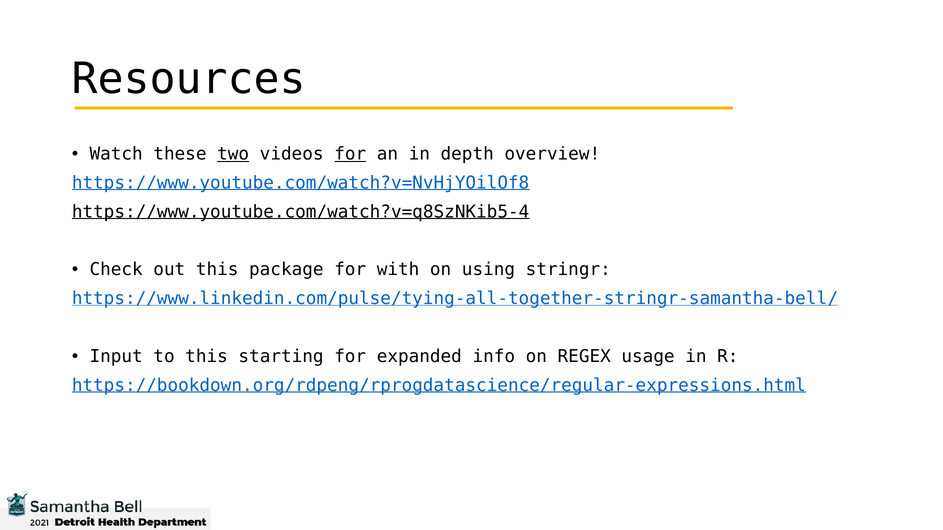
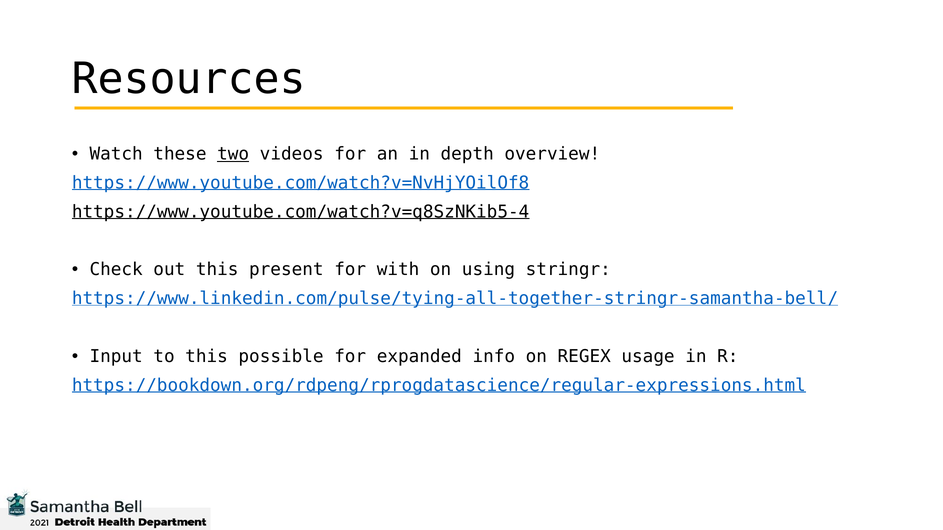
for at (350, 154) underline: present -> none
package: package -> present
starting: starting -> possible
